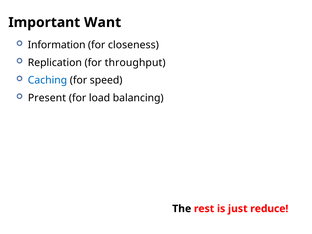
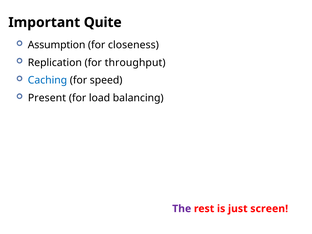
Want: Want -> Quite
Information: Information -> Assumption
The colour: black -> purple
reduce: reduce -> screen
